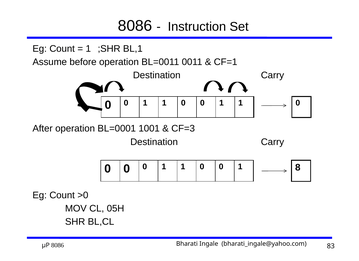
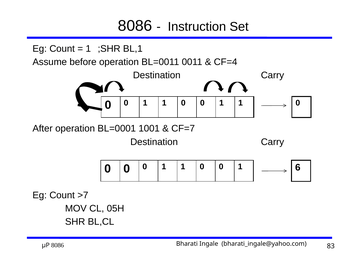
CF=1: CF=1 -> CF=4
CF=3: CF=3 -> CF=7
8: 8 -> 6
>0: >0 -> >7
